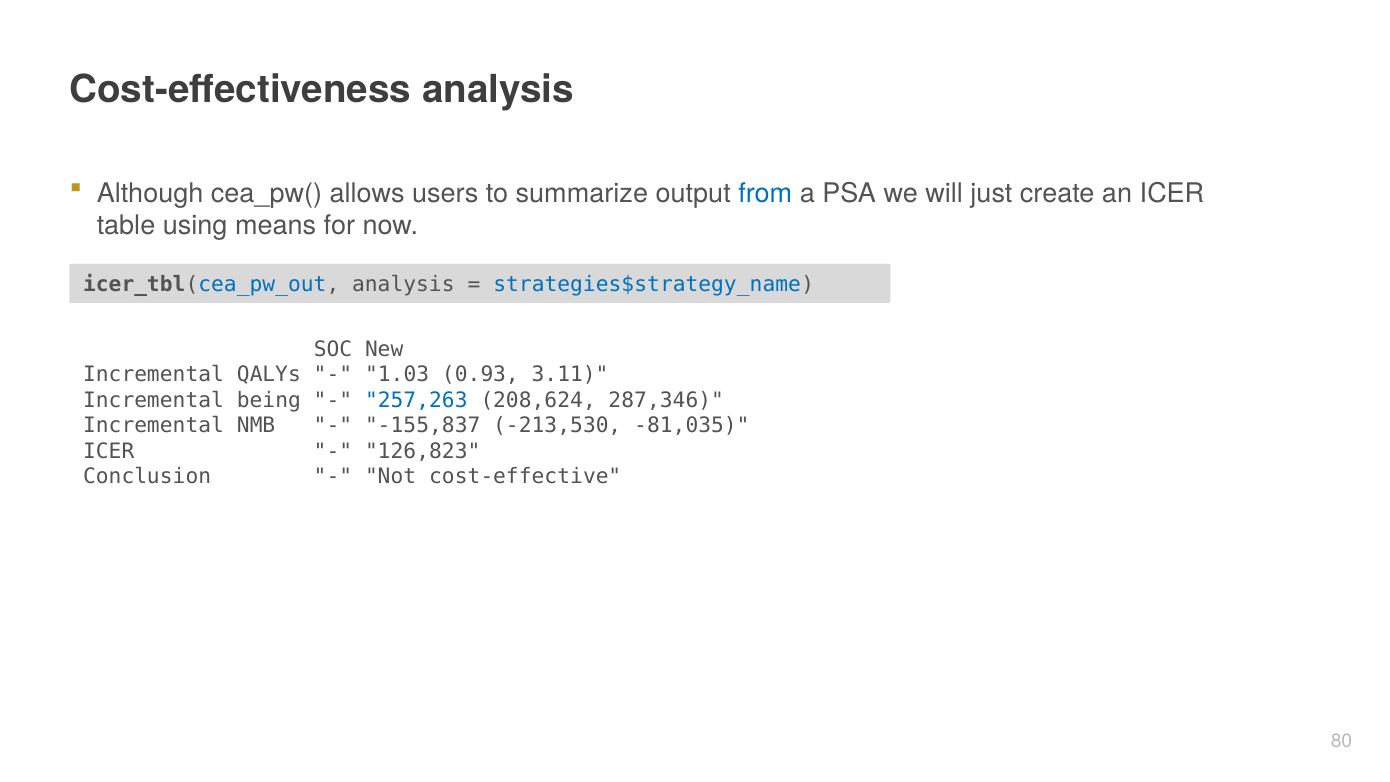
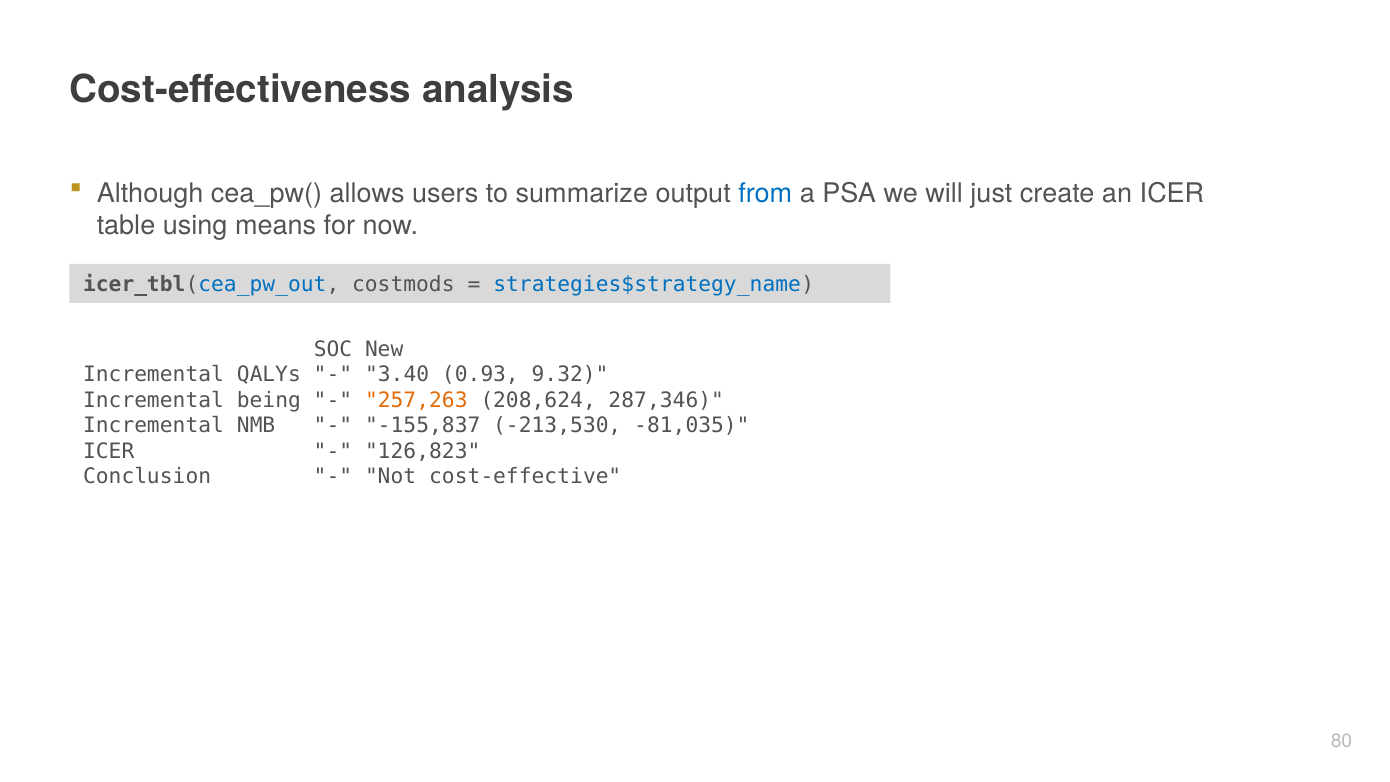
icer_tbl(cea_pw_out analysis: analysis -> costmods
1.03: 1.03 -> 3.40
3.11: 3.11 -> 9.32
257,263 colour: blue -> orange
